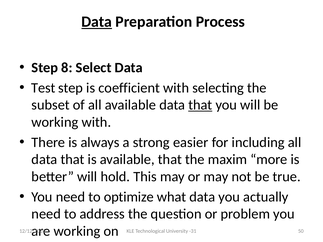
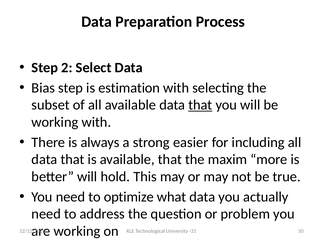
Data at (97, 22) underline: present -> none
8: 8 -> 2
Test: Test -> Bias
coefficient: coefficient -> estimation
